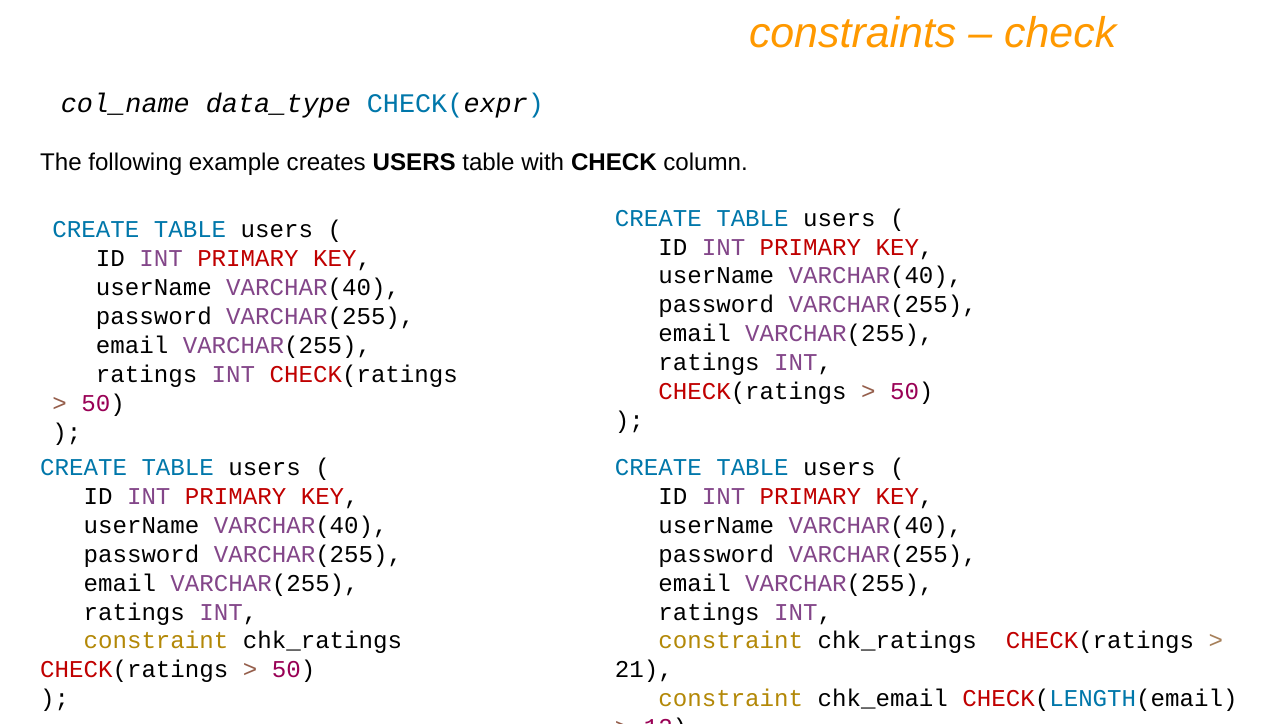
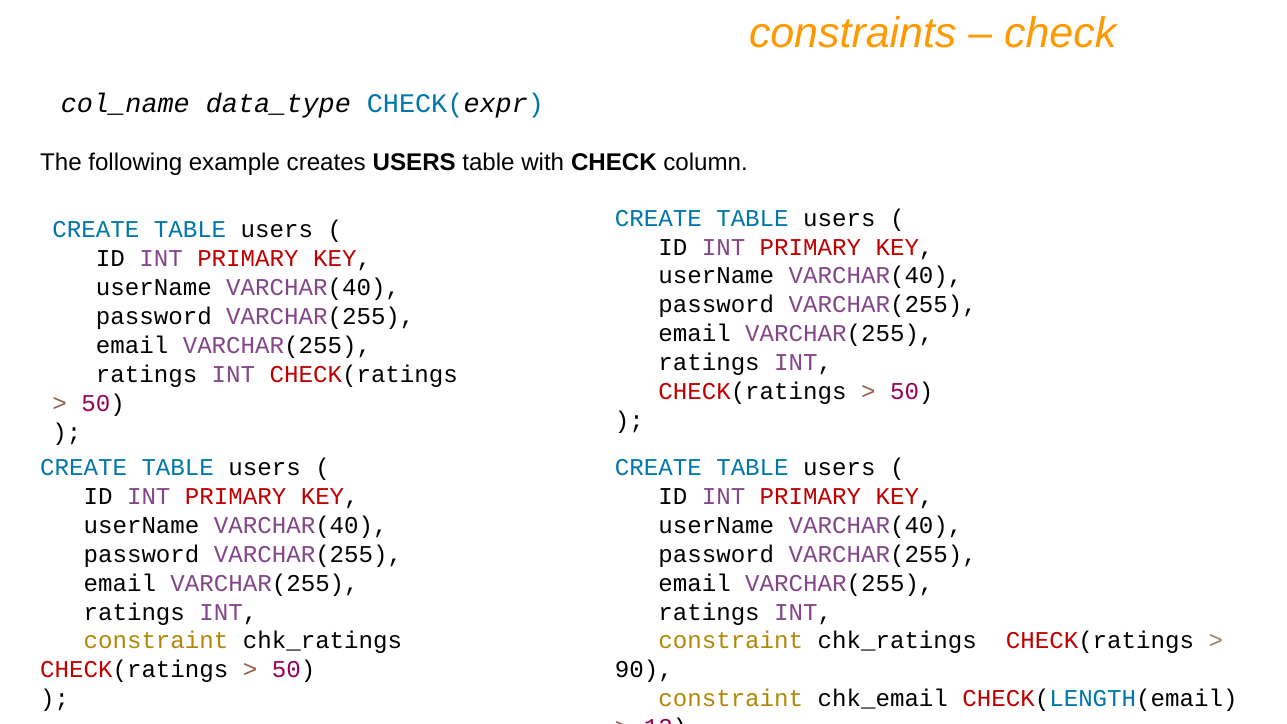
21: 21 -> 90
